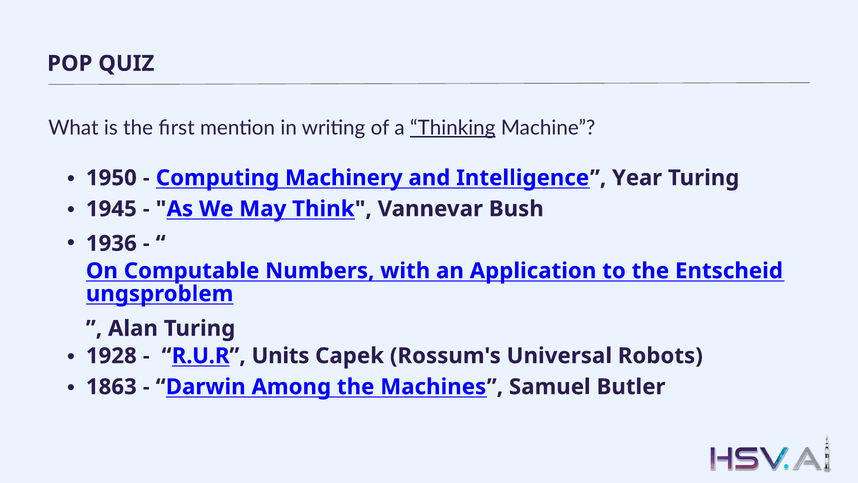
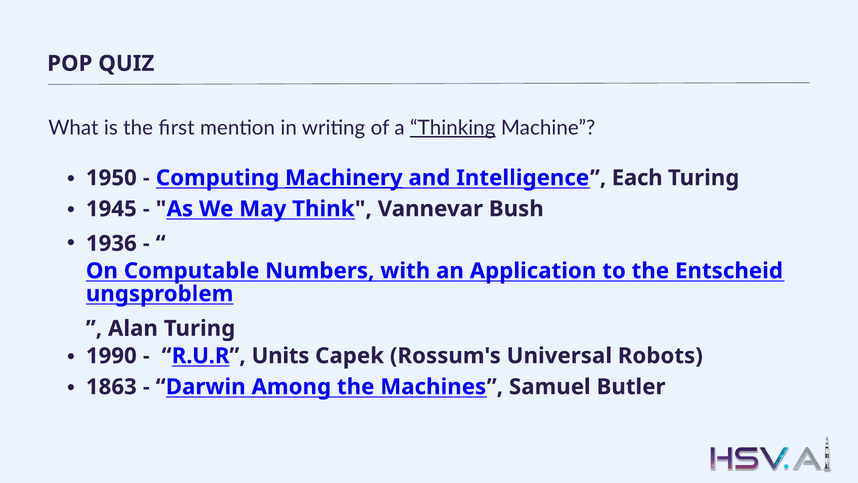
Machinery underline: none -> present
Year: Year -> Each
1928: 1928 -> 1990
